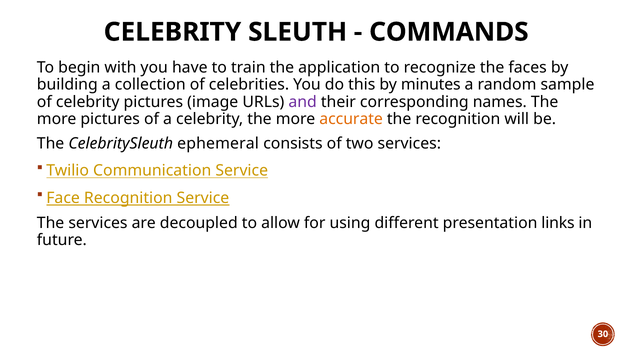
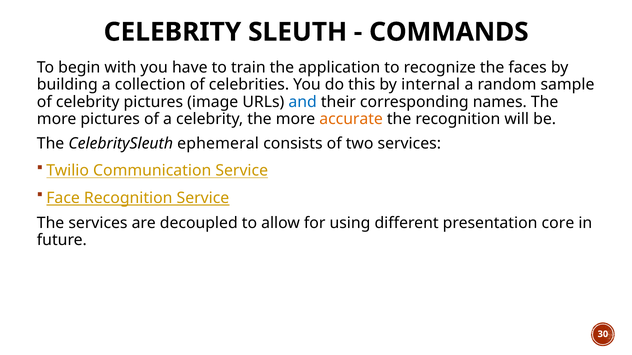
minutes: minutes -> internal
and colour: purple -> blue
links: links -> core
